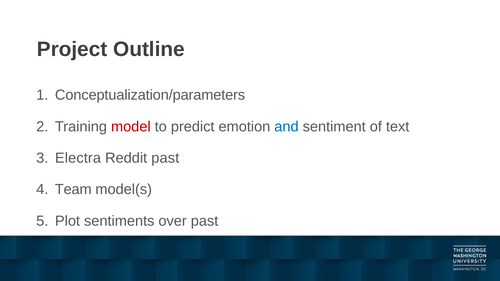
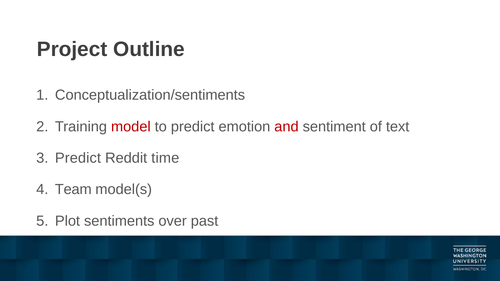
Conceptualization/parameters: Conceptualization/parameters -> Conceptualization/sentiments
and colour: blue -> red
Electra at (78, 158): Electra -> Predict
Reddit past: past -> time
